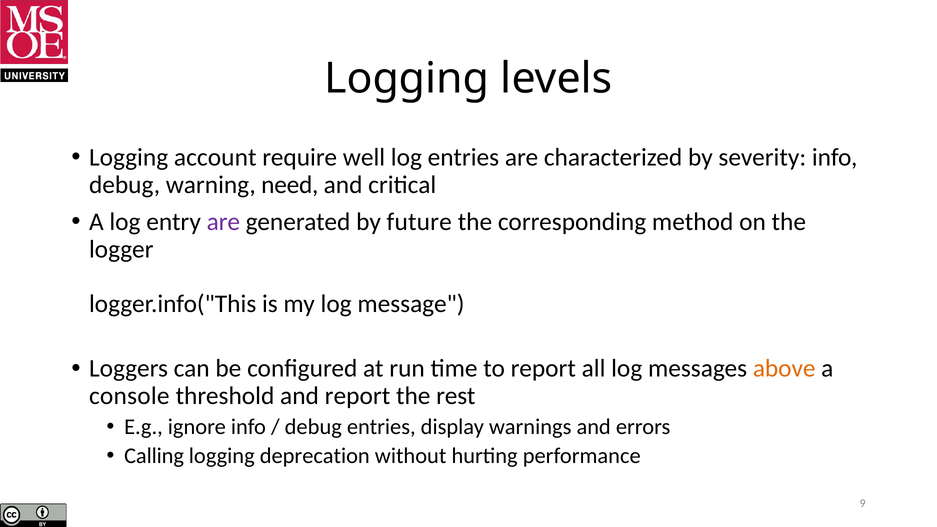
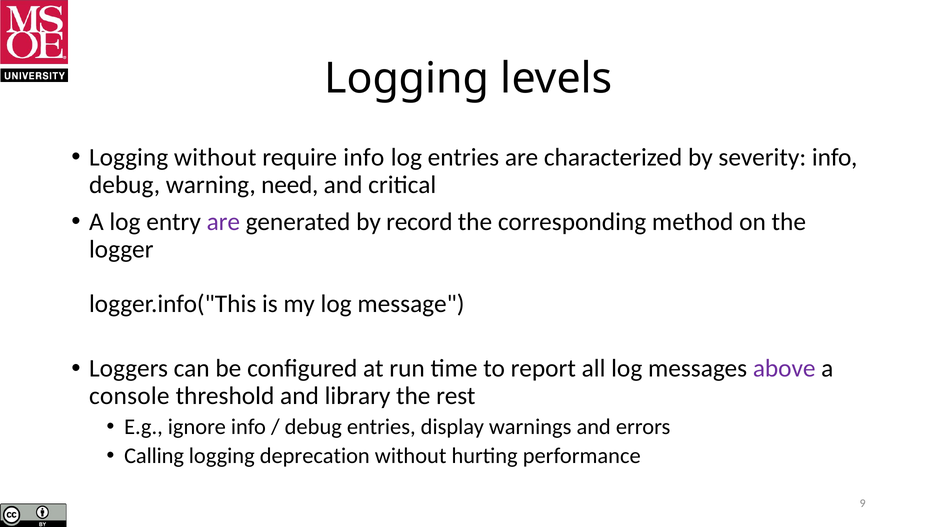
Logging account: account -> without
require well: well -> info
future: future -> record
above colour: orange -> purple
and report: report -> library
